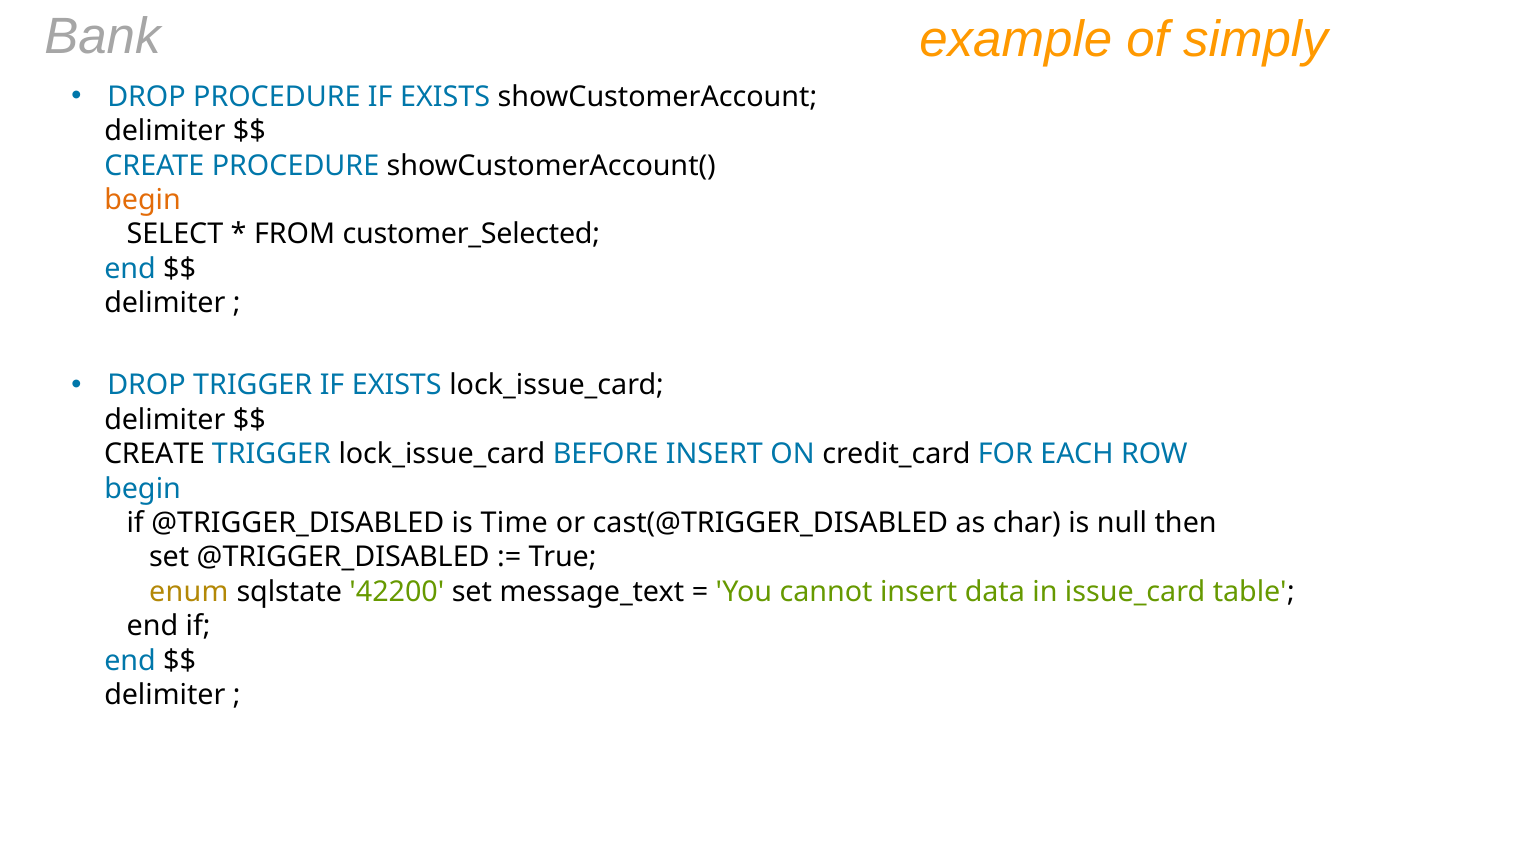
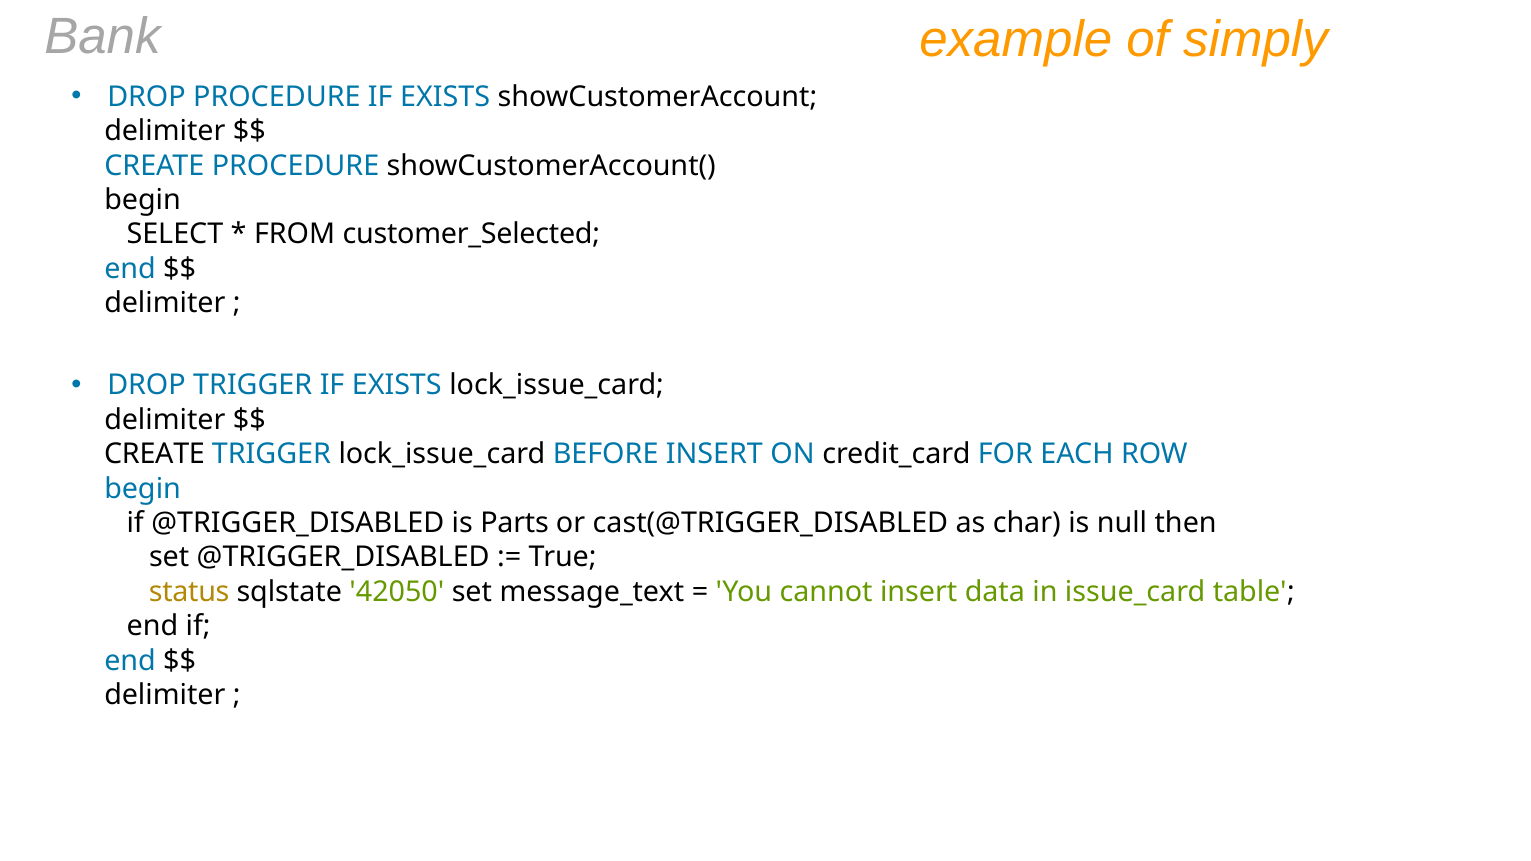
begin at (143, 200) colour: orange -> black
Time: Time -> Parts
enum: enum -> status
42200: 42200 -> 42050
